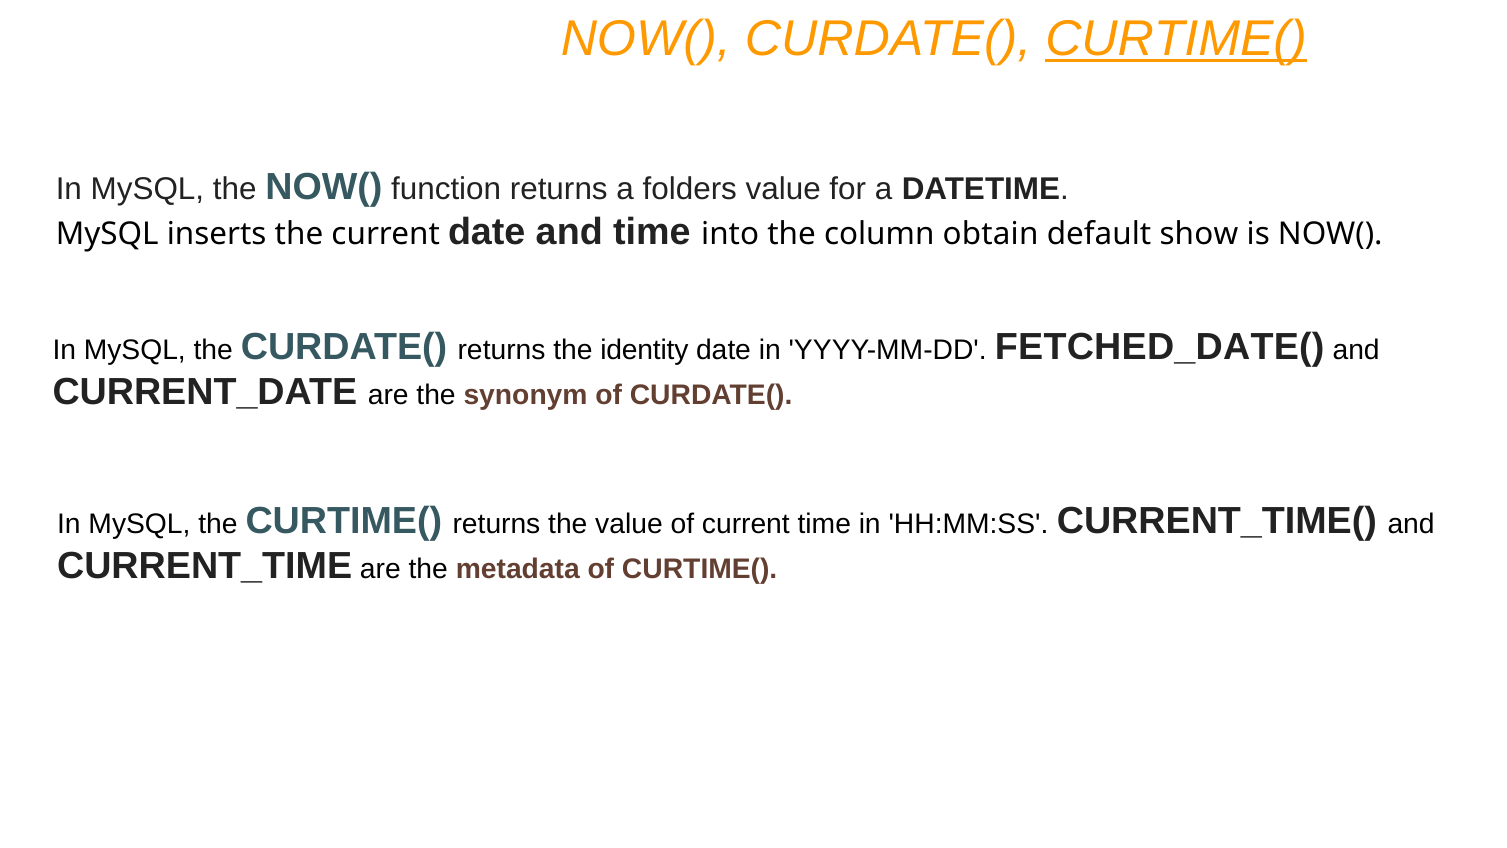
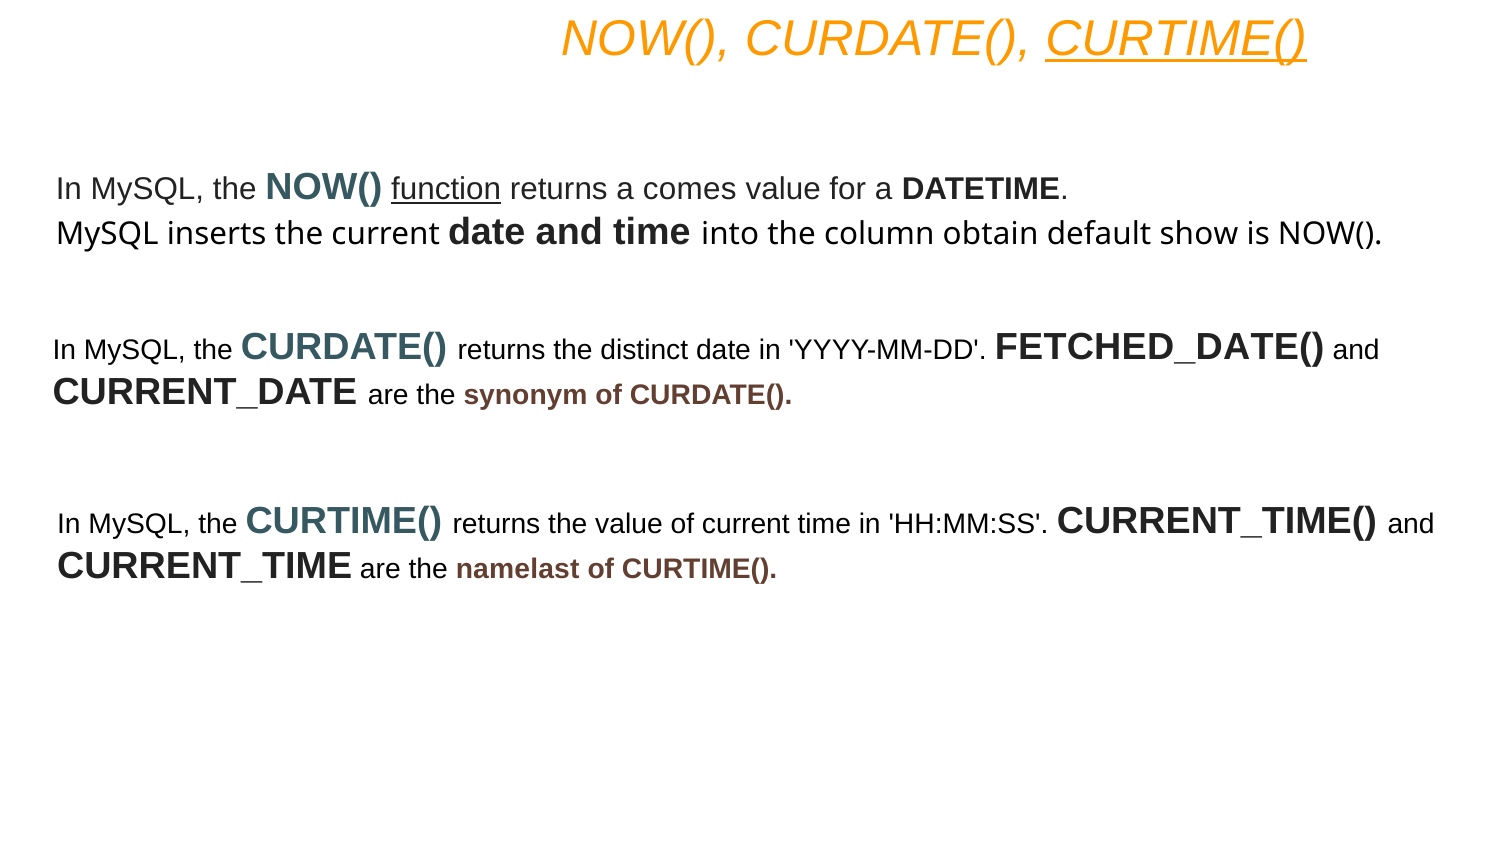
function underline: none -> present
folders: folders -> comes
identity: identity -> distinct
metadata: metadata -> namelast
